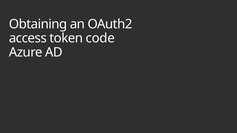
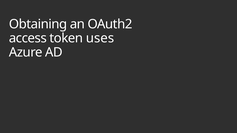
code: code -> uses
